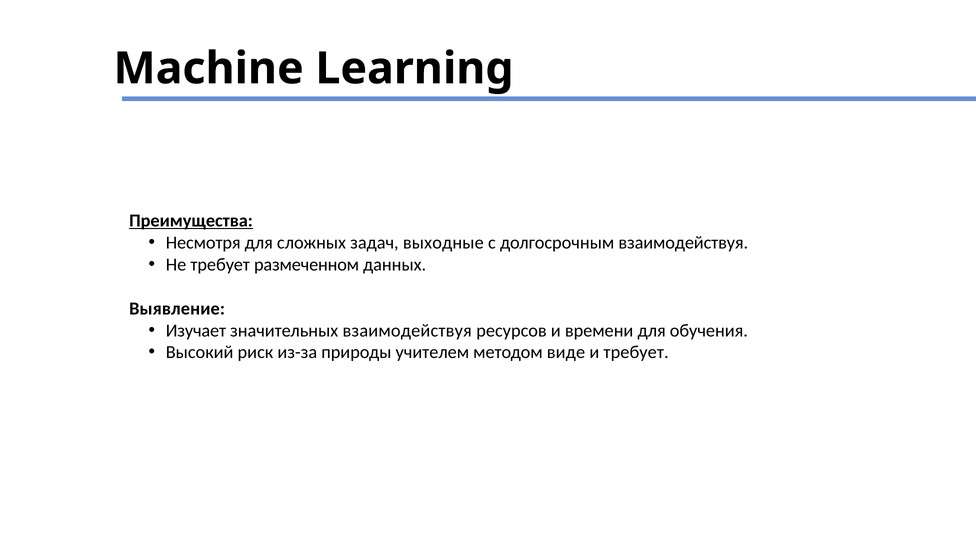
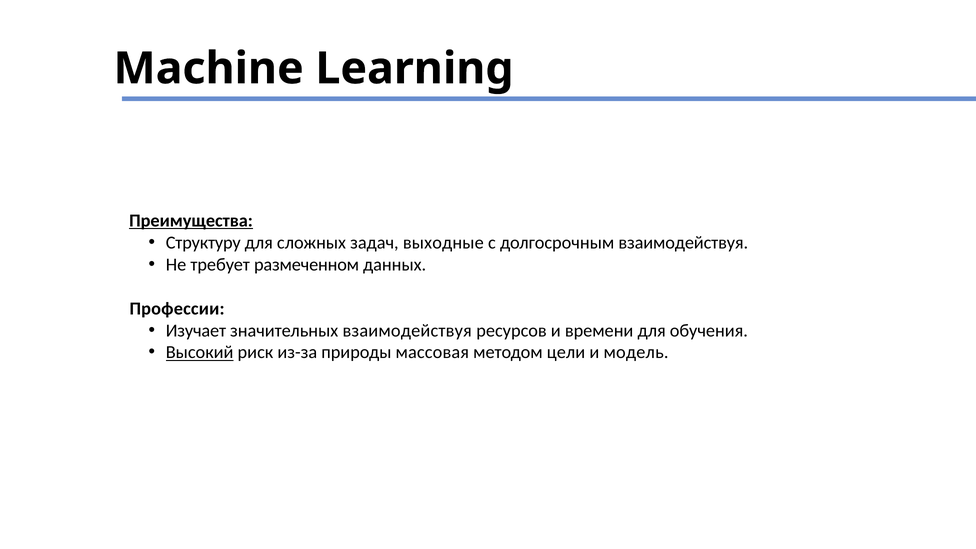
Несмотря: Несмотря -> Структуру
Выявление: Выявление -> Профессии
Высокий underline: none -> present
учителем: учителем -> массовая
виде: виде -> цели
и требует: требует -> модель
